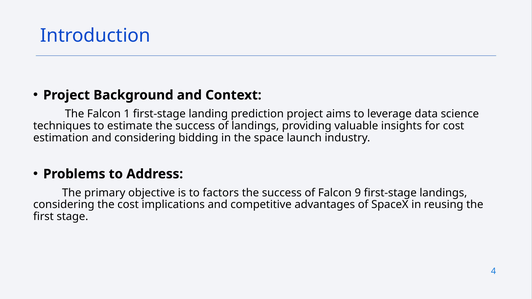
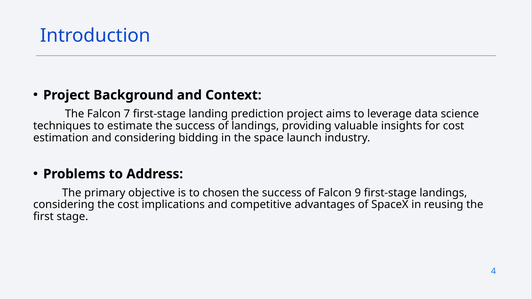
1: 1 -> 7
factors: factors -> chosen
